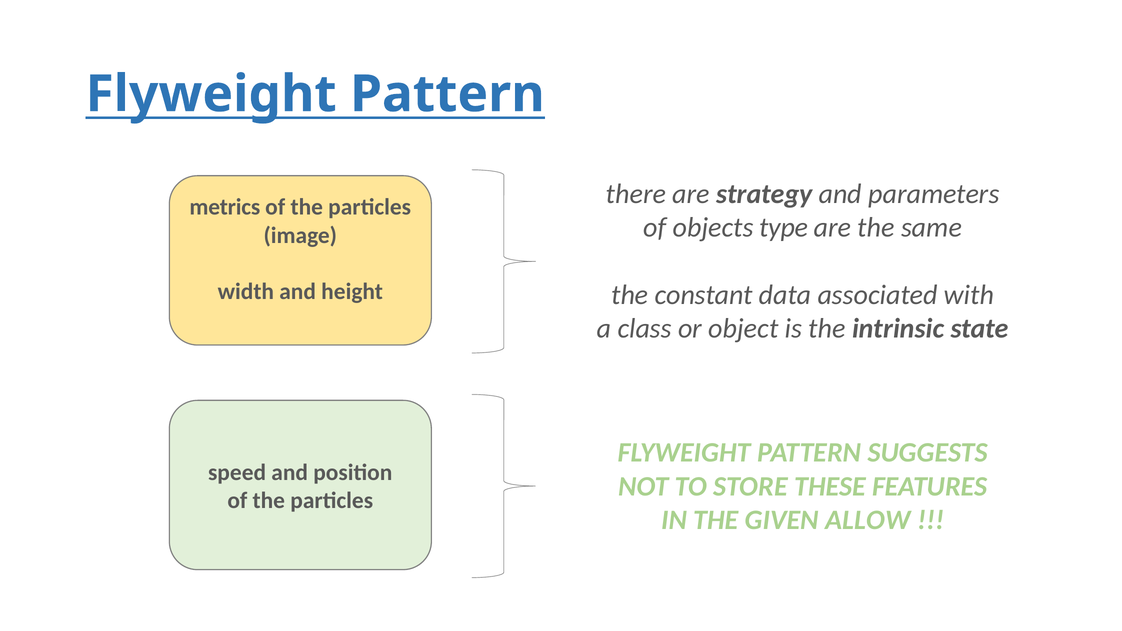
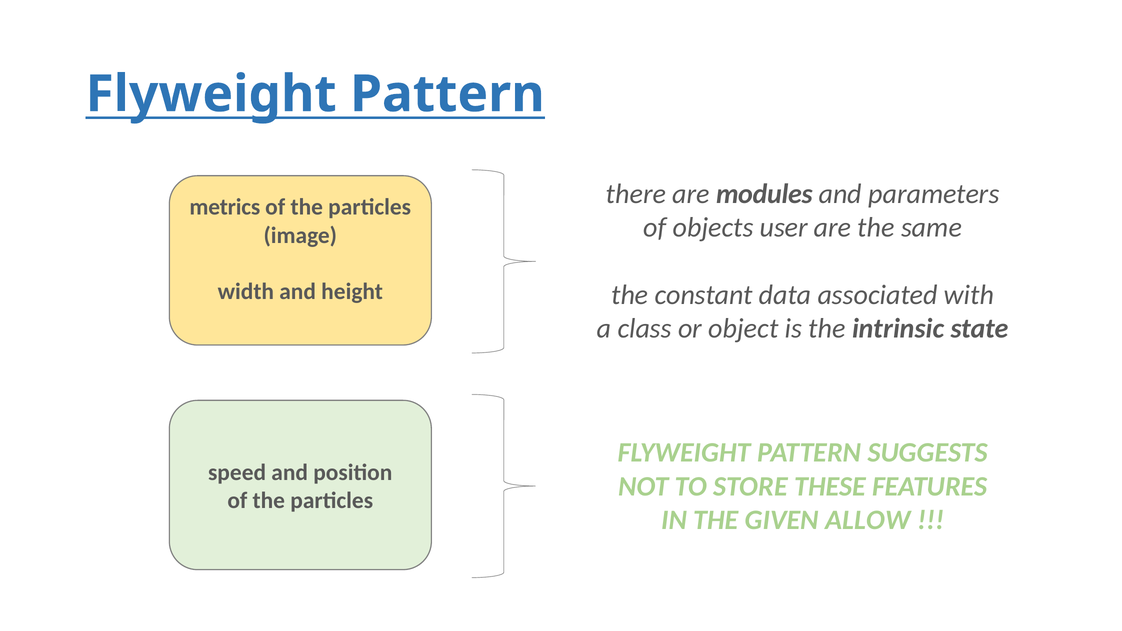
strategy: strategy -> modules
type: type -> user
